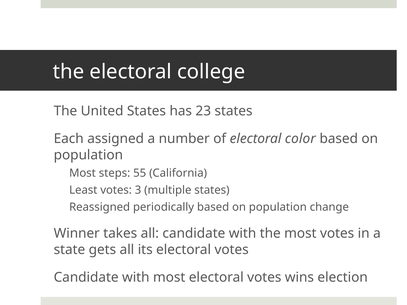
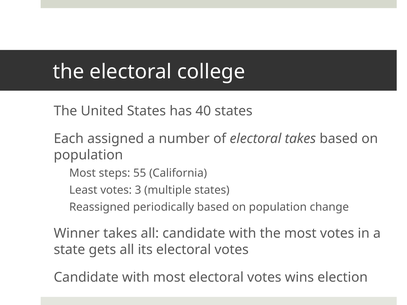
23: 23 -> 40
electoral color: color -> takes
